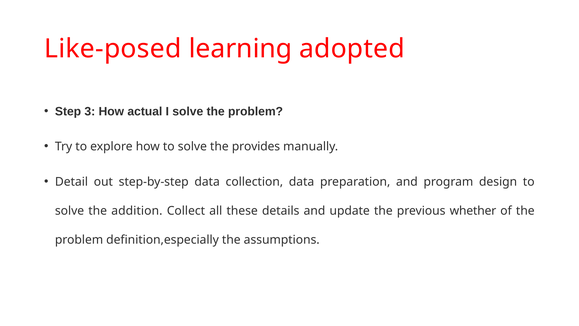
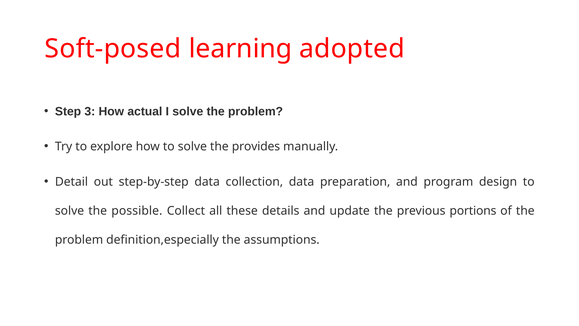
Like-posed: Like-posed -> Soft-posed
addition: addition -> possible
whether: whether -> portions
